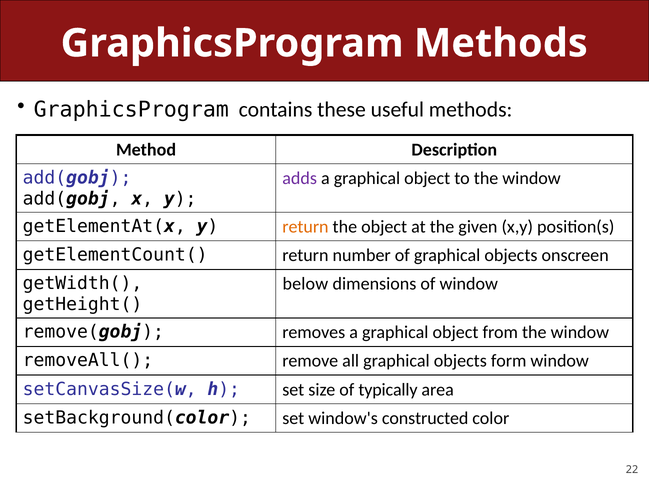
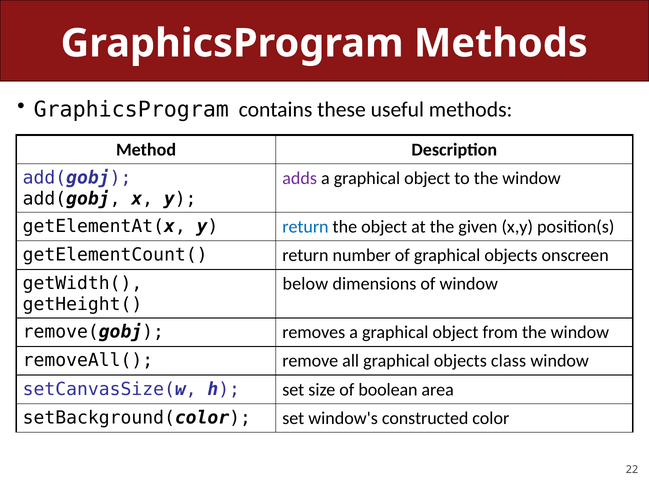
return at (305, 227) colour: orange -> blue
form: form -> class
typically: typically -> boolean
